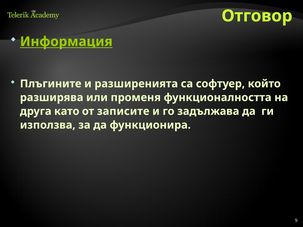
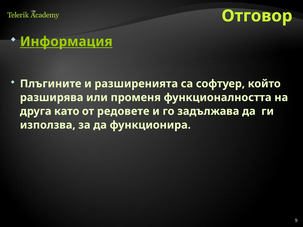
записите: записите -> редовете
